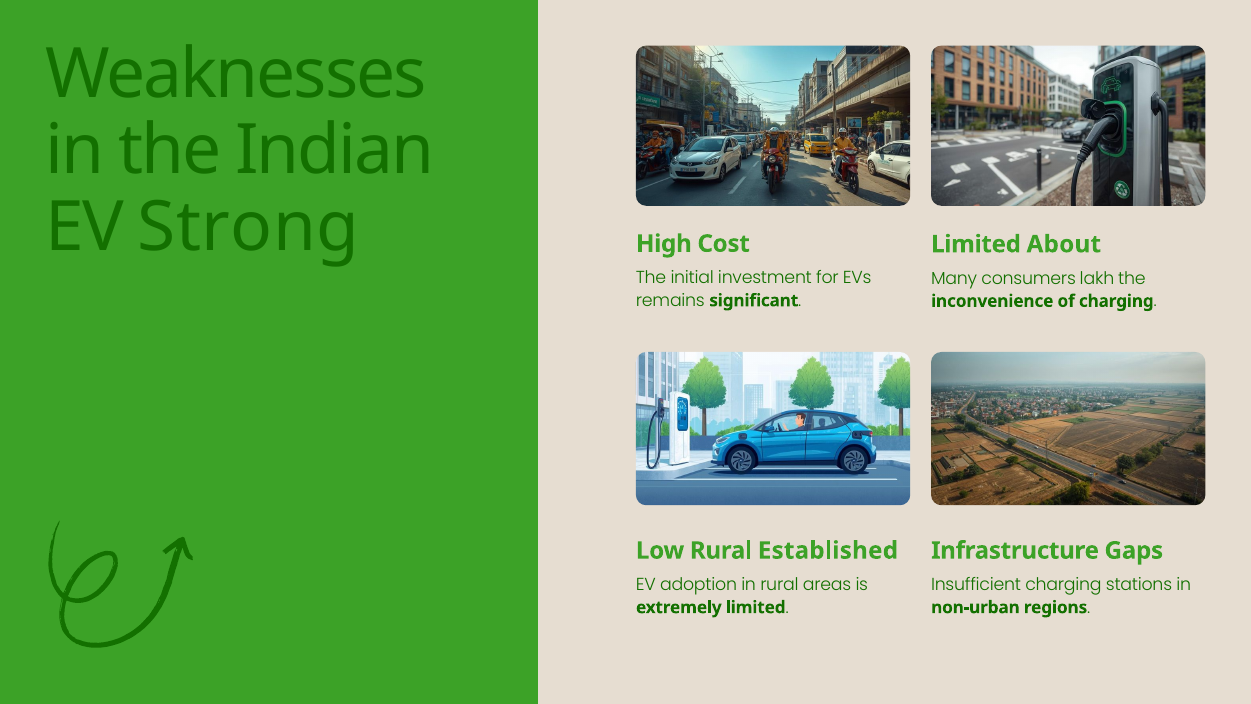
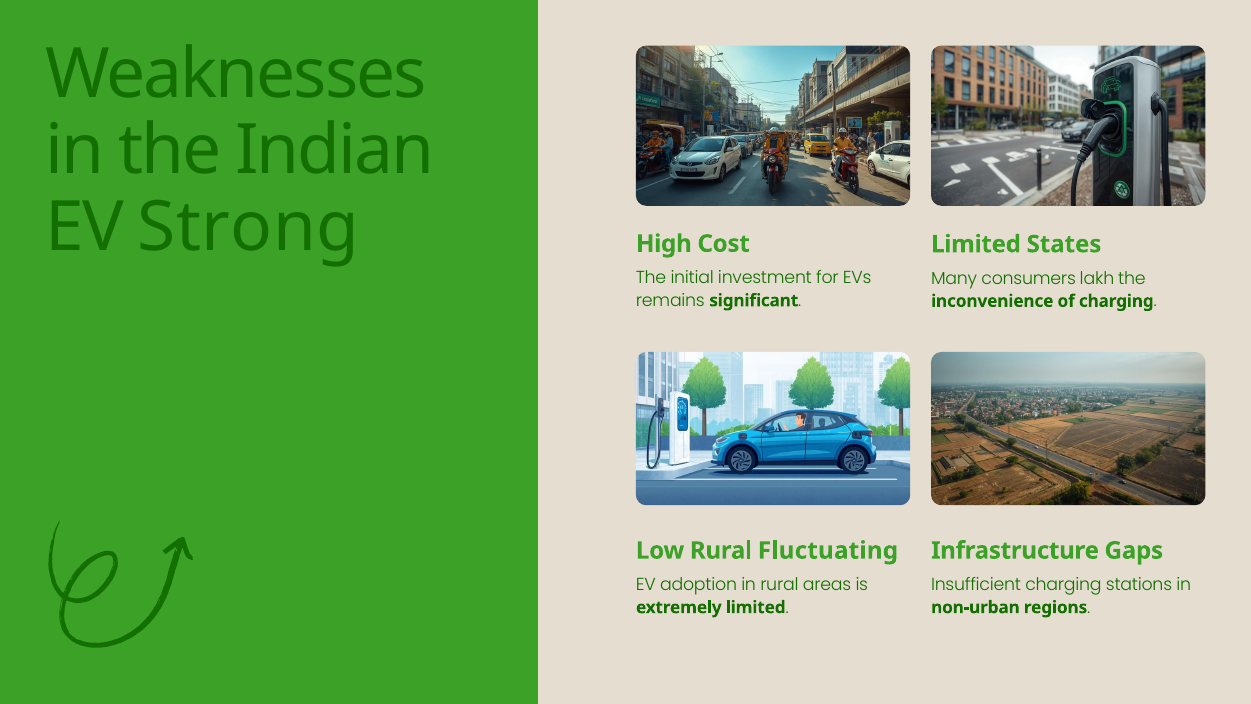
About: About -> States
Established: Established -> Fluctuating
